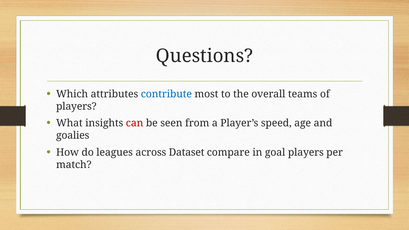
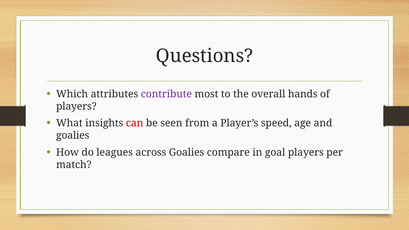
contribute colour: blue -> purple
teams: teams -> hands
across Dataset: Dataset -> Goalies
